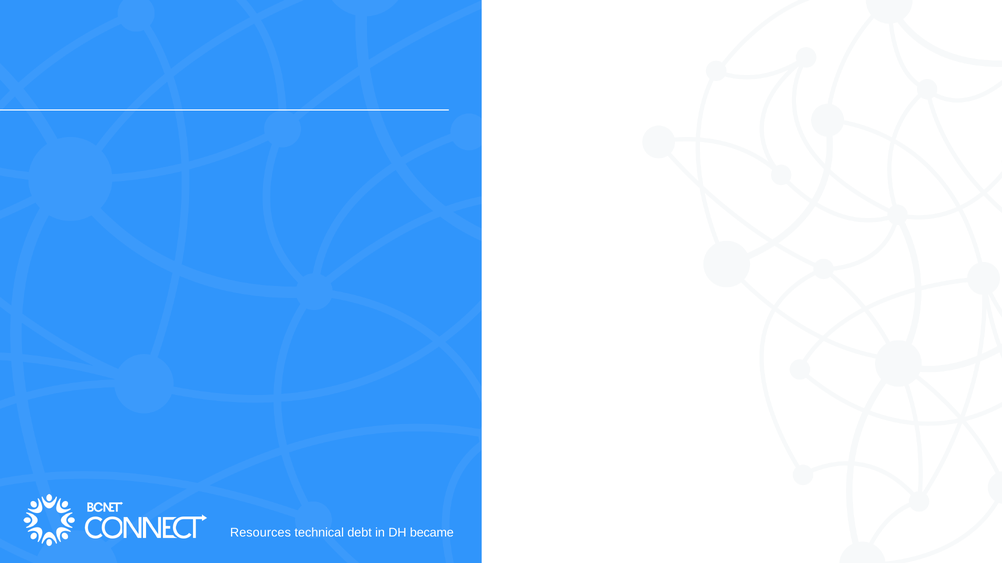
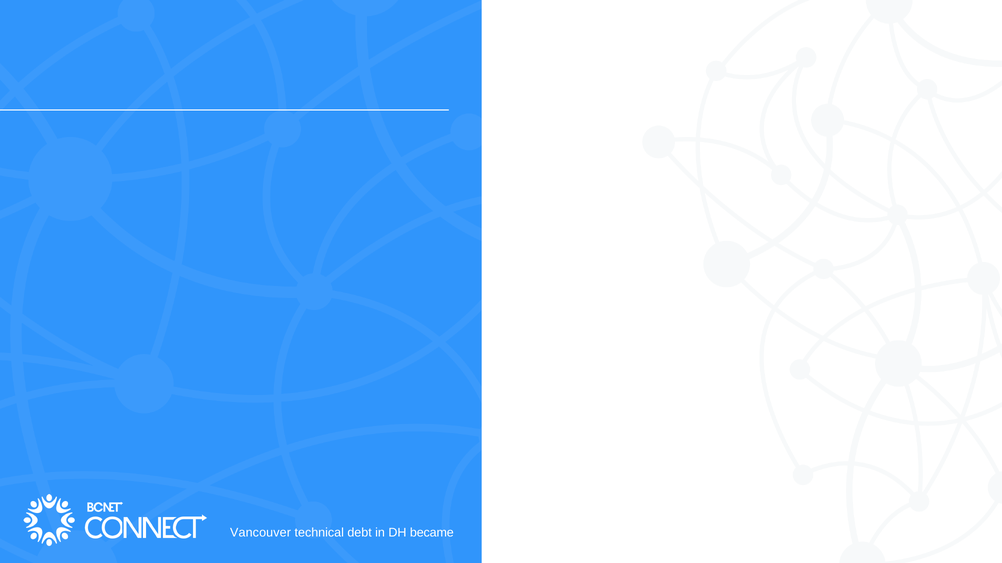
Resources: Resources -> Vancouver
